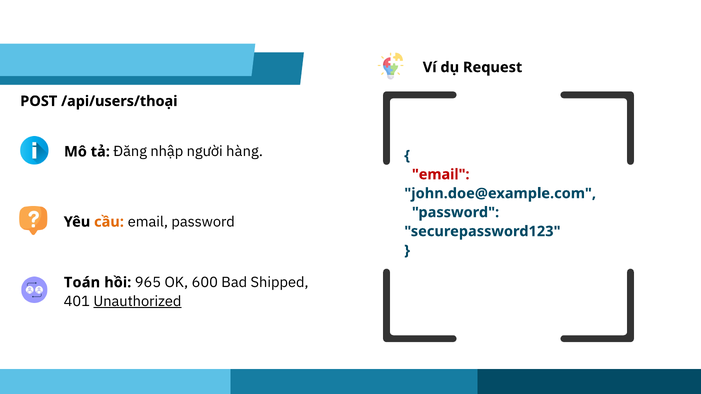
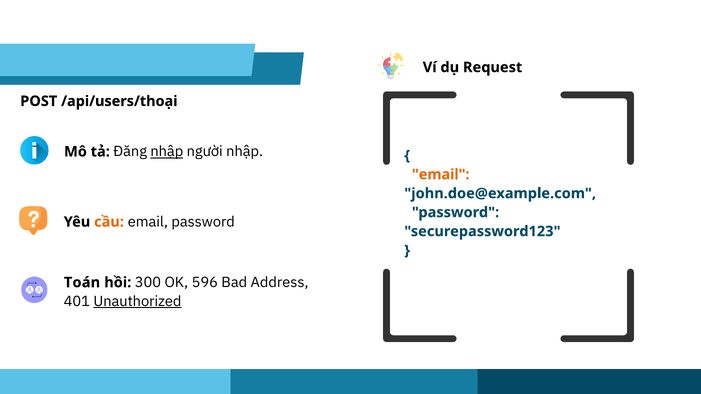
nhập at (167, 152) underline: none -> present
người hàng: hàng -> nhập
email at (441, 175) colour: red -> orange
965: 965 -> 300
600: 600 -> 596
Shipped: Shipped -> Address
